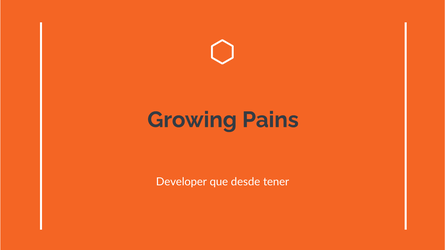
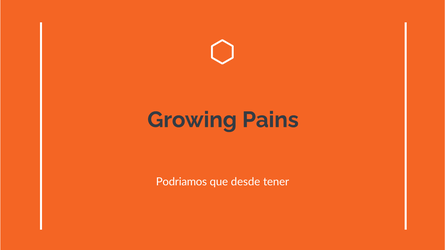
Developer: Developer -> Podriamos
